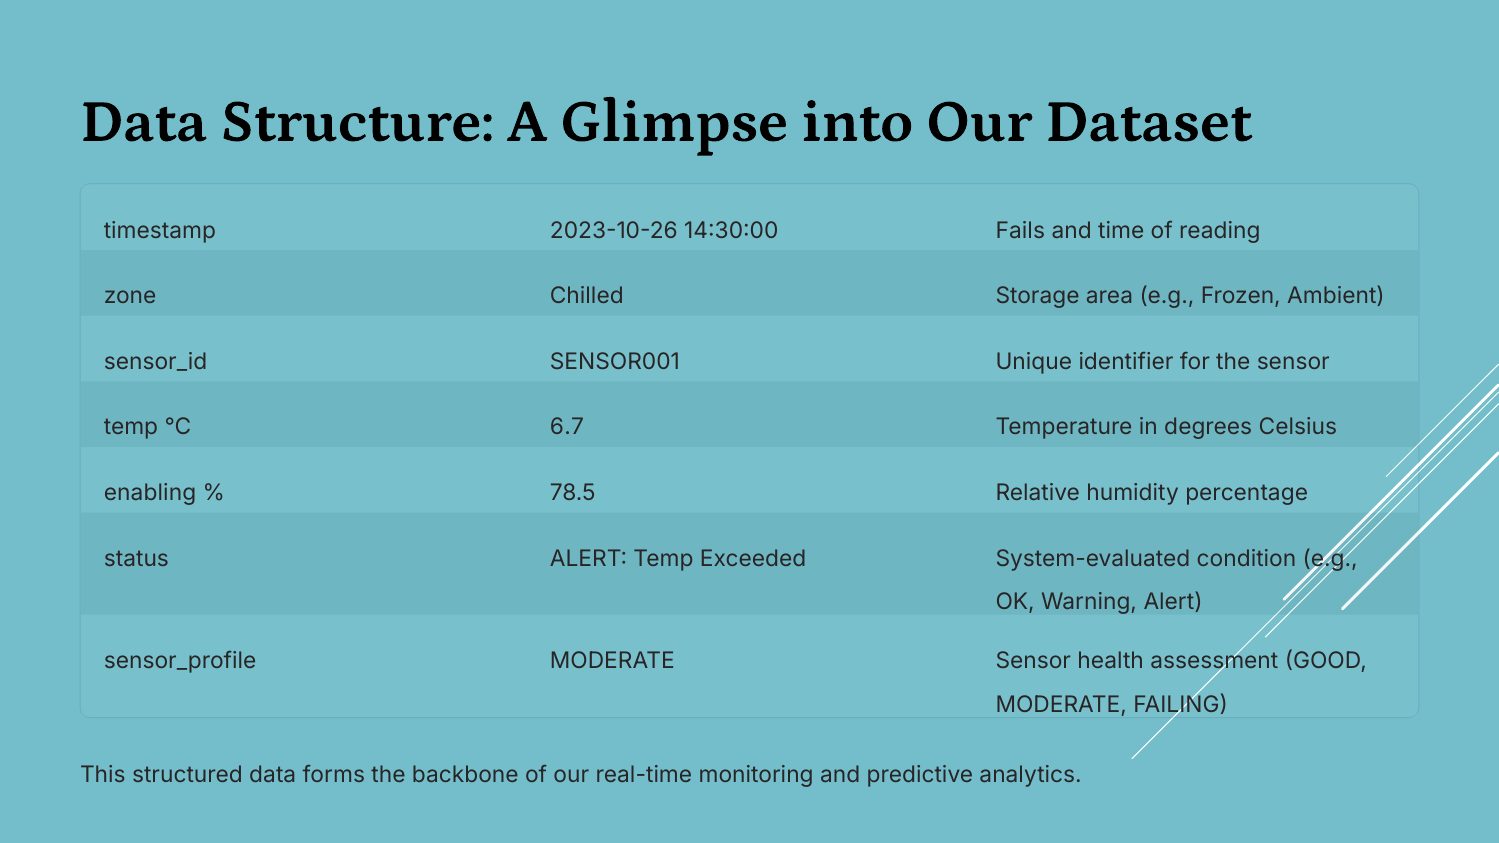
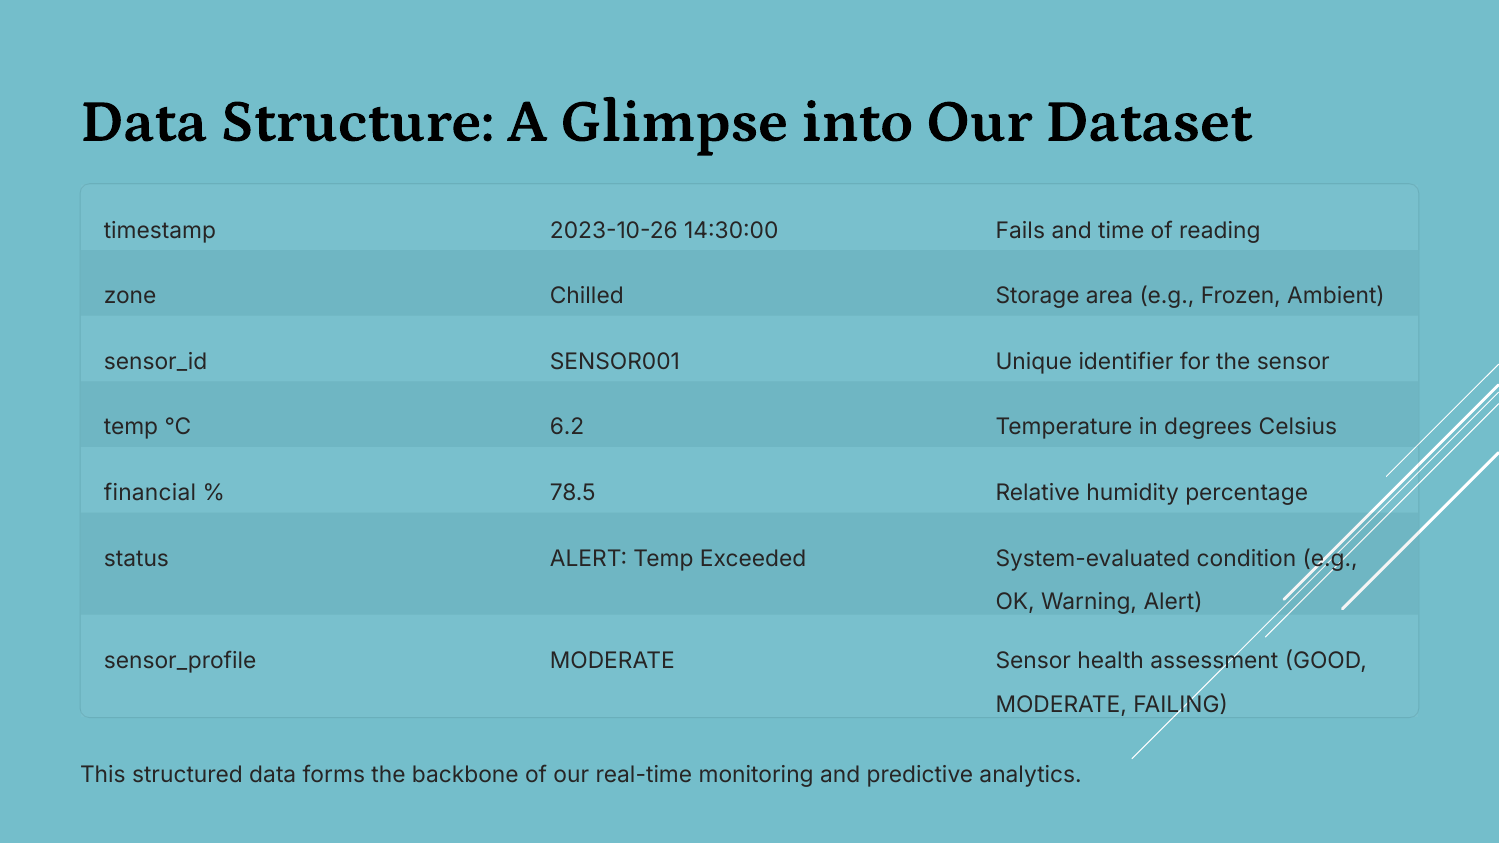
6.7: 6.7 -> 6.2
enabling: enabling -> financial
